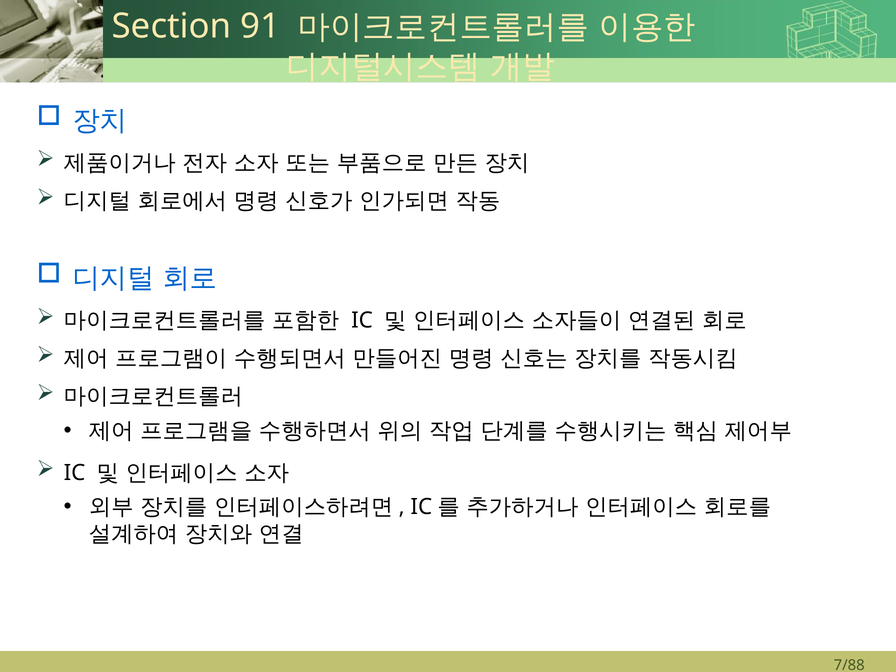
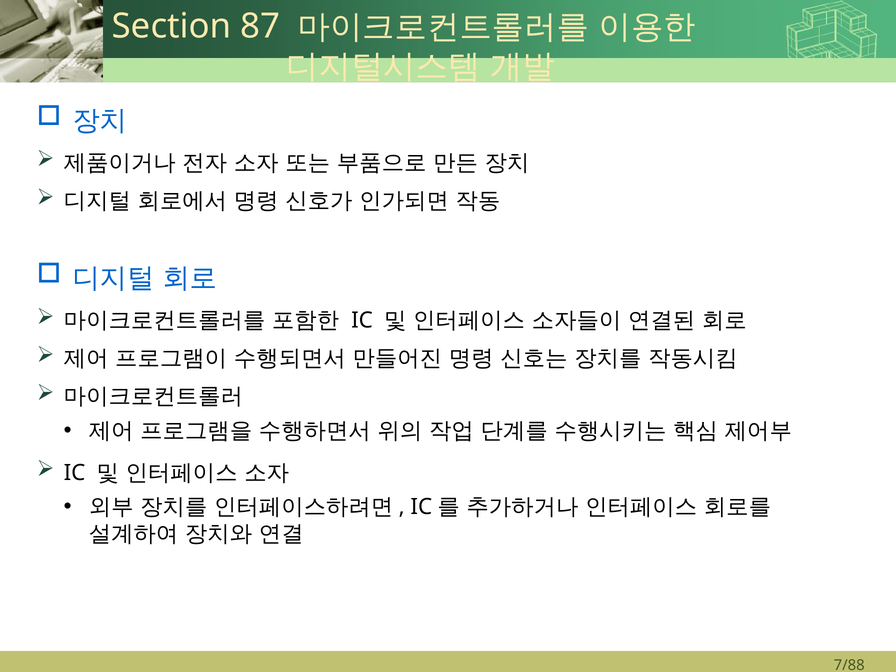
91: 91 -> 87
